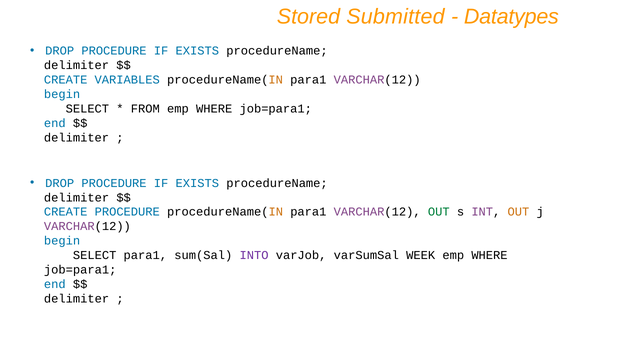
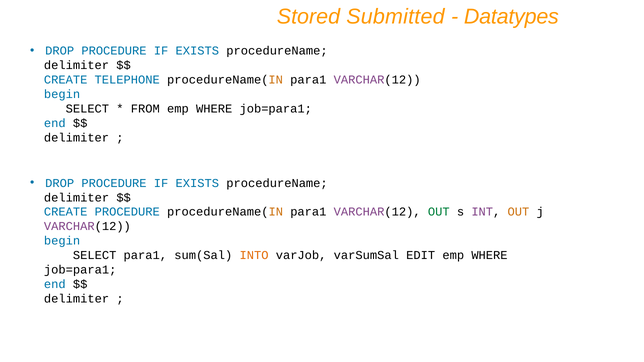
VARIABLES: VARIABLES -> TELEPHONE
INTO colour: purple -> orange
WEEK: WEEK -> EDIT
